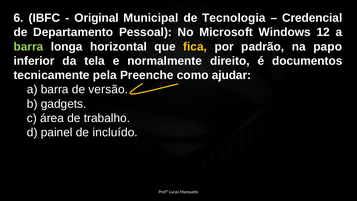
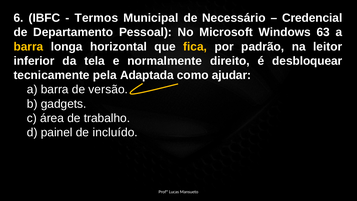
Original: Original -> Termos
Tecnologia: Tecnologia -> Necessário
12: 12 -> 63
barra at (28, 47) colour: light green -> yellow
papo: papo -> leitor
documentos: documentos -> desbloquear
Preenche: Preenche -> Adaptada
